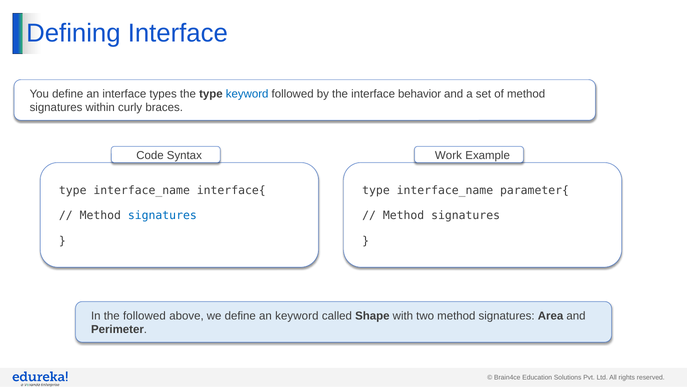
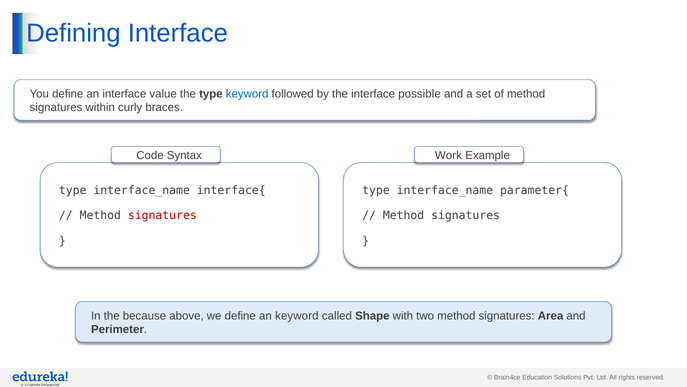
types: types -> value
behavior: behavior -> possible
signatures at (162, 215) colour: blue -> red
the followed: followed -> because
